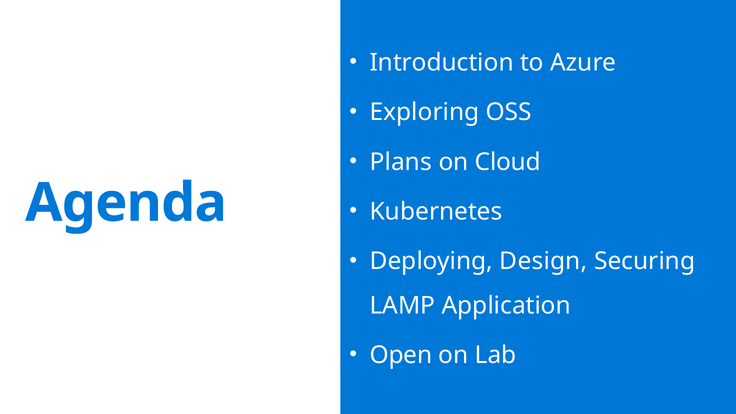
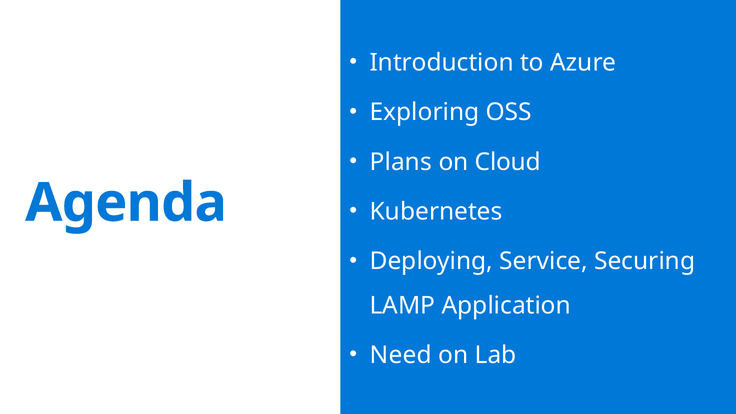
Design: Design -> Service
Open: Open -> Need
